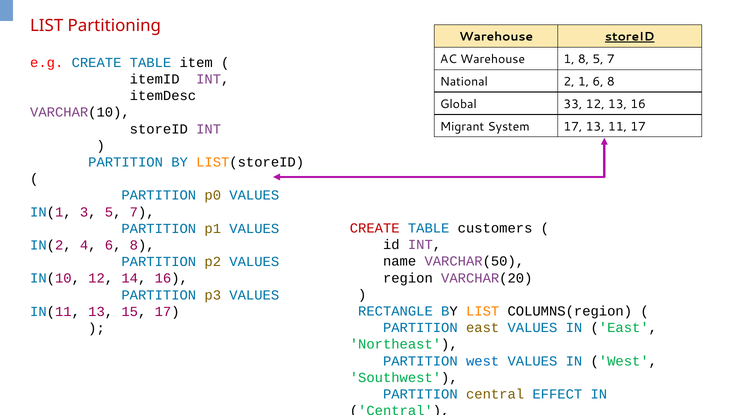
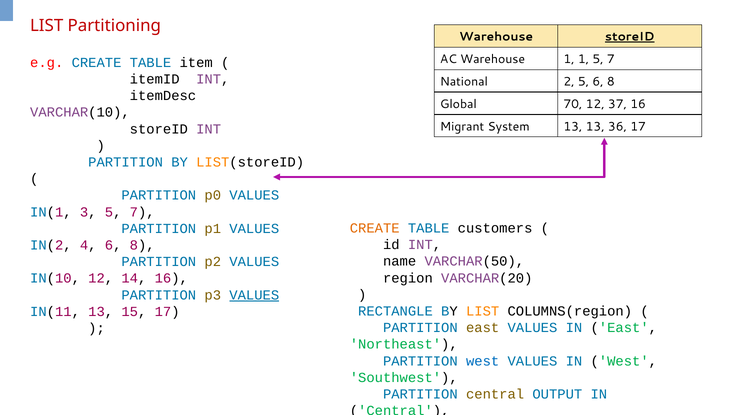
1 8: 8 -> 1
2 1: 1 -> 5
33: 33 -> 70
12 13: 13 -> 37
System 17: 17 -> 13
11: 11 -> 36
CREATE at (375, 228) colour: red -> orange
VALUES at (254, 295) underline: none -> present
EFFECT: EFFECT -> OUTPUT
